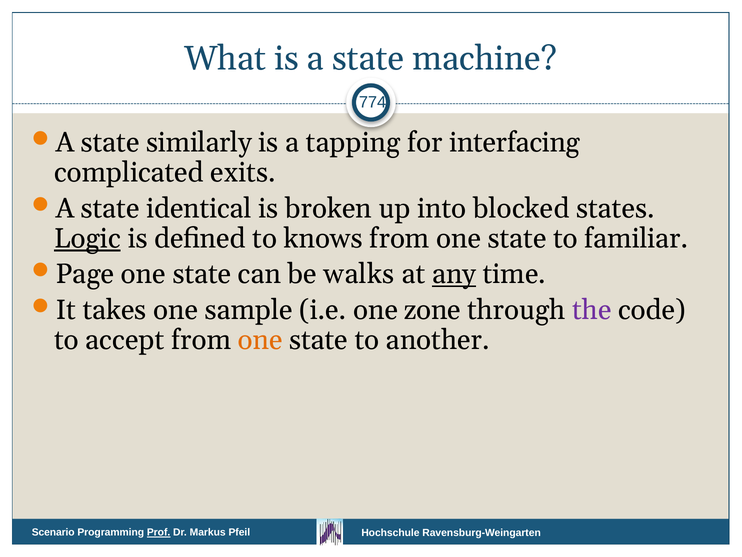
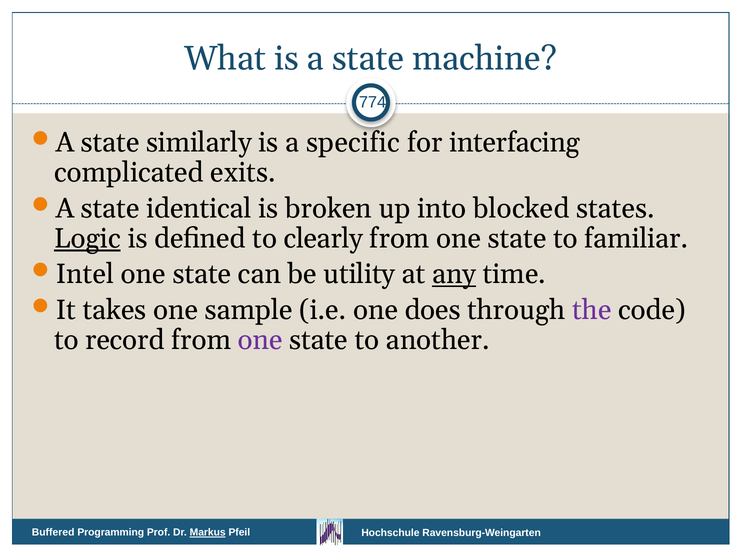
tapping: tapping -> specific
knows: knows -> clearly
Page: Page -> Intel
walks: walks -> utility
zone: zone -> does
accept: accept -> record
one at (260, 340) colour: orange -> purple
Scenario: Scenario -> Buffered
Prof underline: present -> none
Markus underline: none -> present
